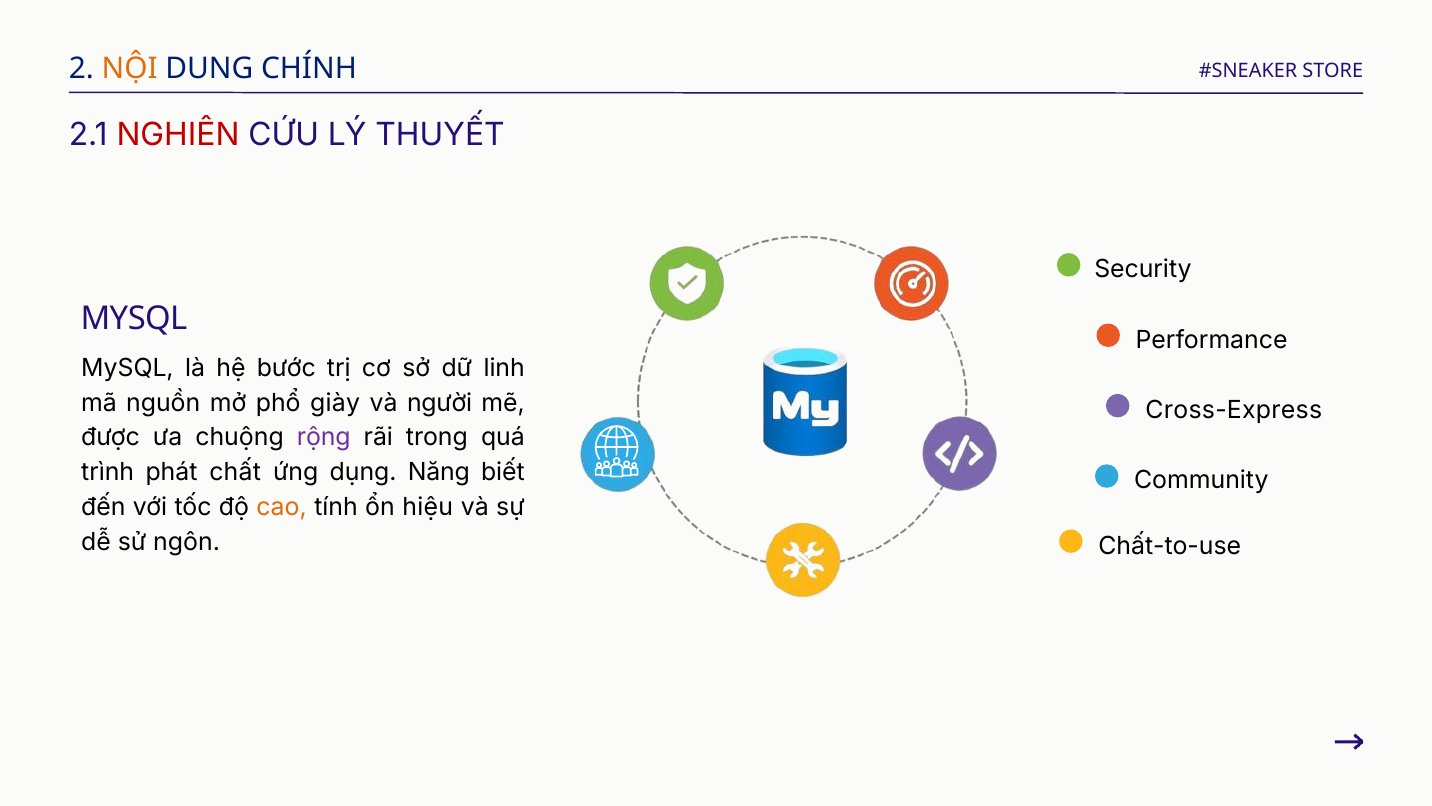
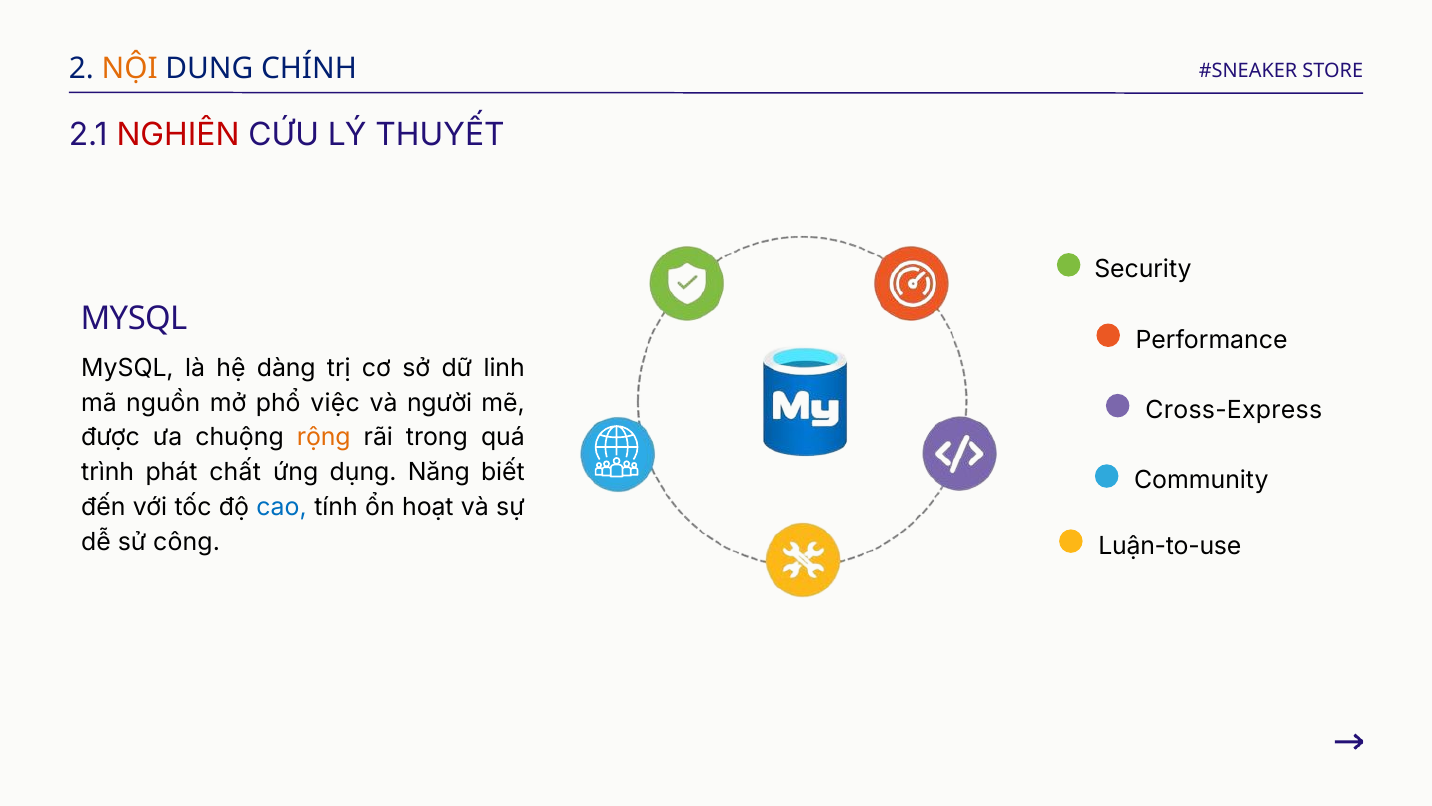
bước: bước -> dàng
giày: giày -> việc
rộng colour: purple -> orange
cao colour: orange -> blue
hiệu: hiệu -> hoạt
ngôn: ngôn -> công
Chất-to-use: Chất-to-use -> Luận-to-use
